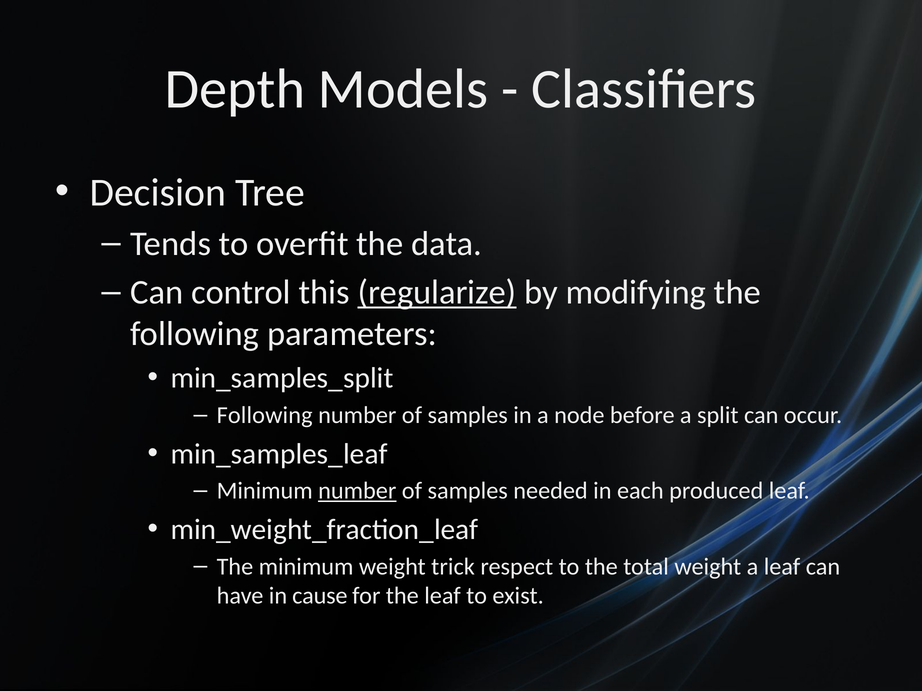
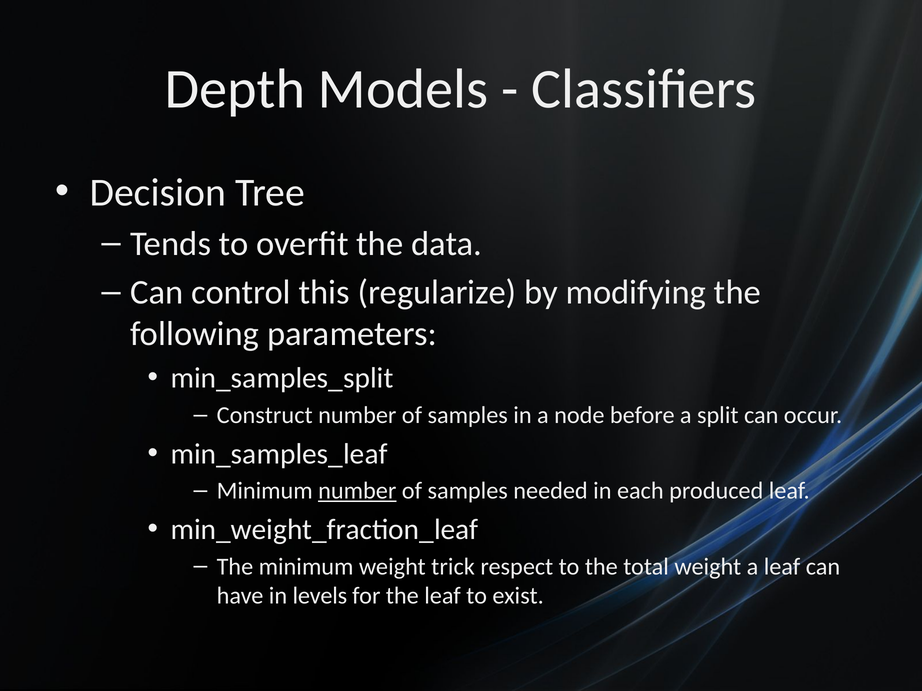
regularize underline: present -> none
Following at (265, 415): Following -> Construct
cause: cause -> levels
